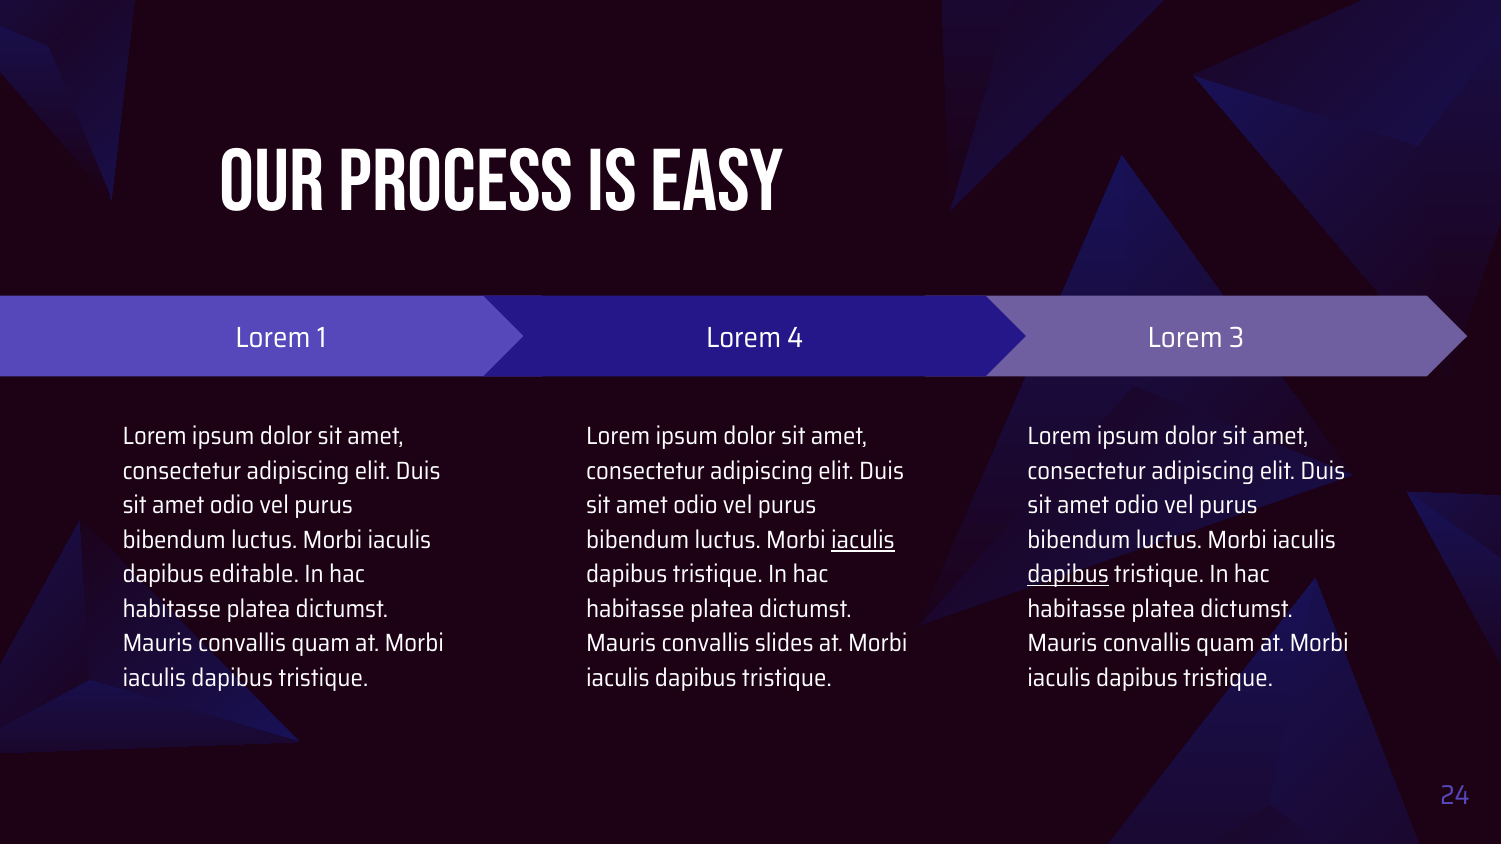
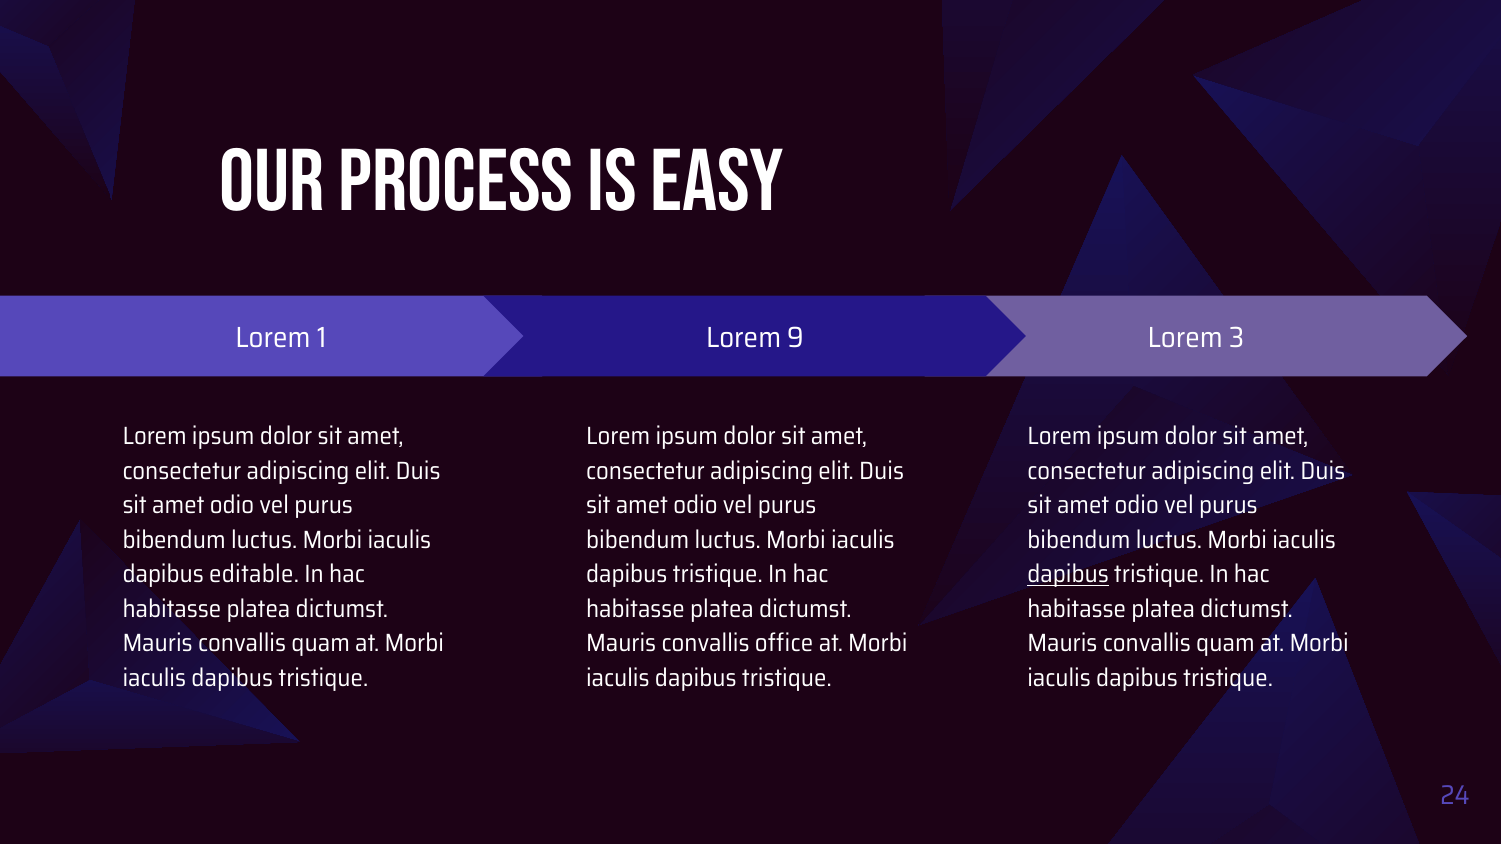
4: 4 -> 9
iaculis at (863, 540) underline: present -> none
slides: slides -> office
